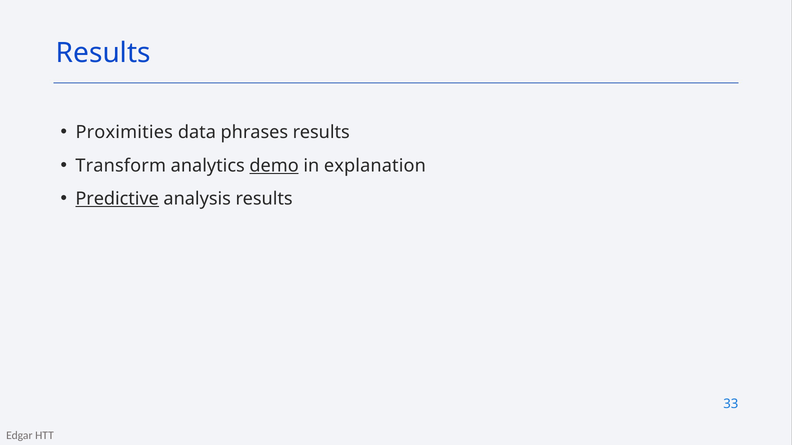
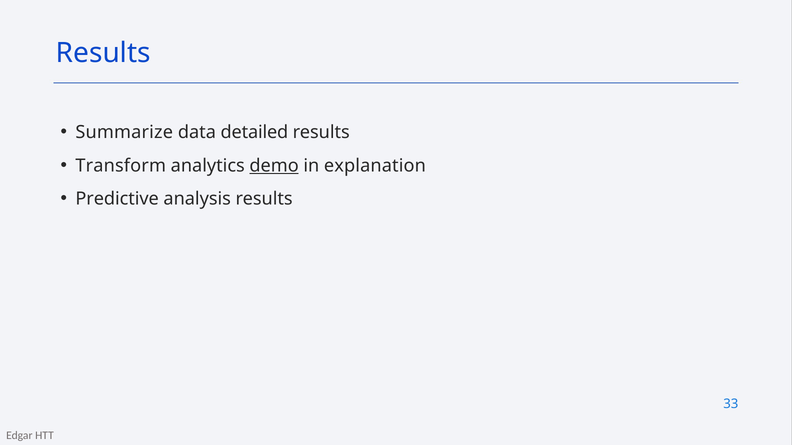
Proximities: Proximities -> Summarize
phrases: phrases -> detailed
Predictive underline: present -> none
